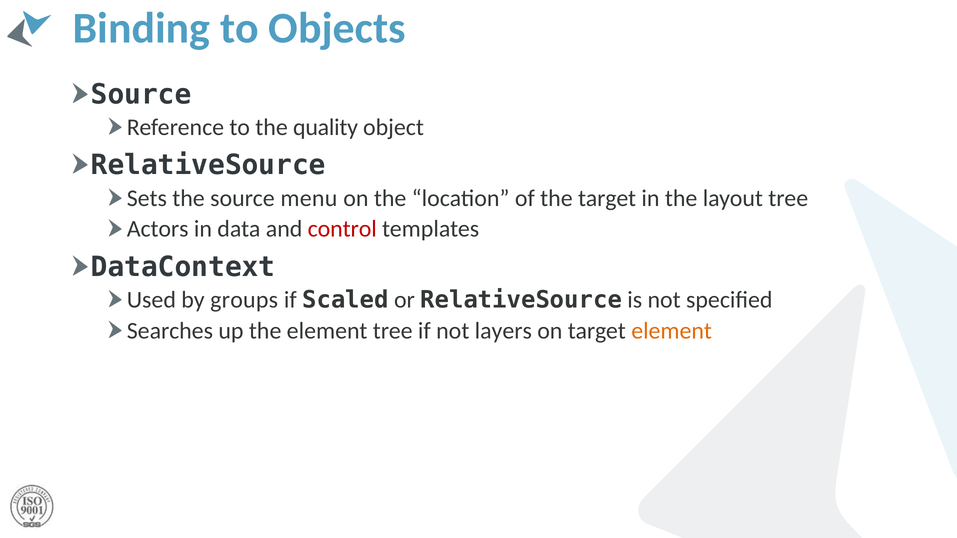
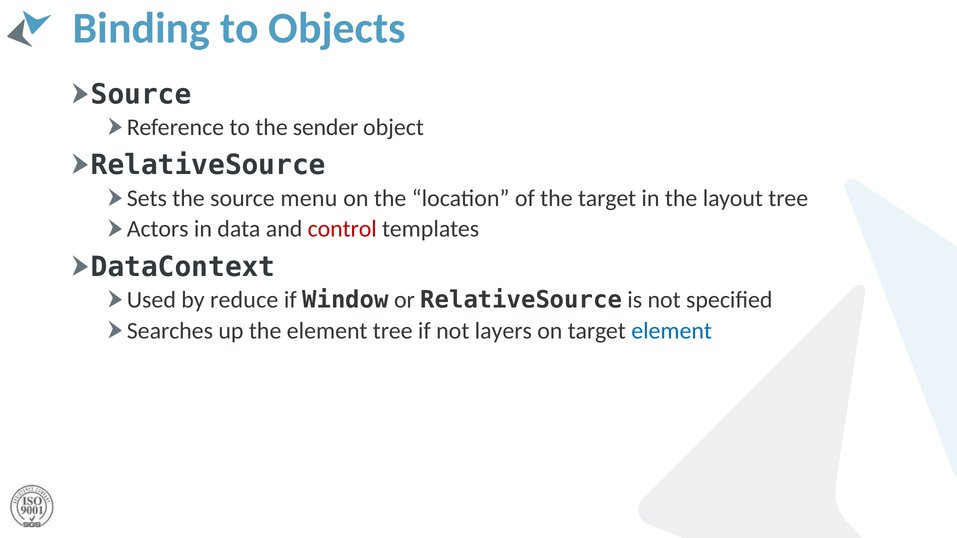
quality: quality -> sender
groups: groups -> reduce
Scaled: Scaled -> Window
element at (672, 331) colour: orange -> blue
